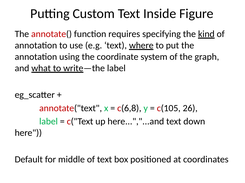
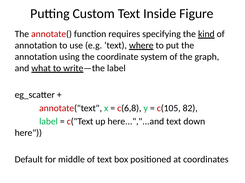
26: 26 -> 82
